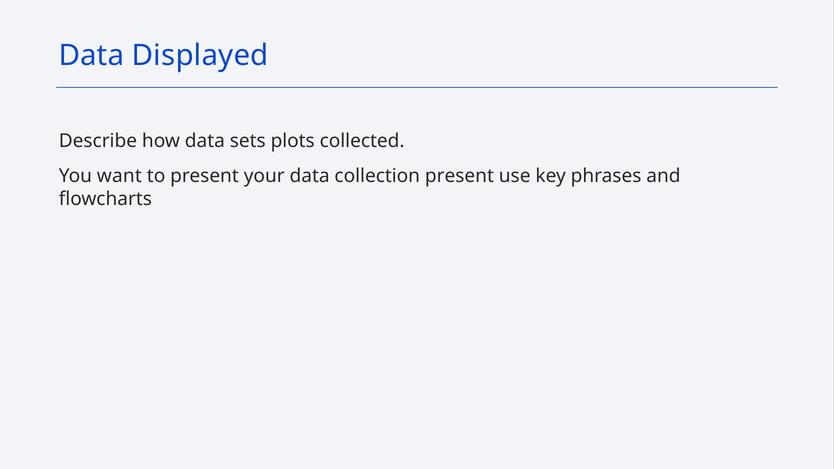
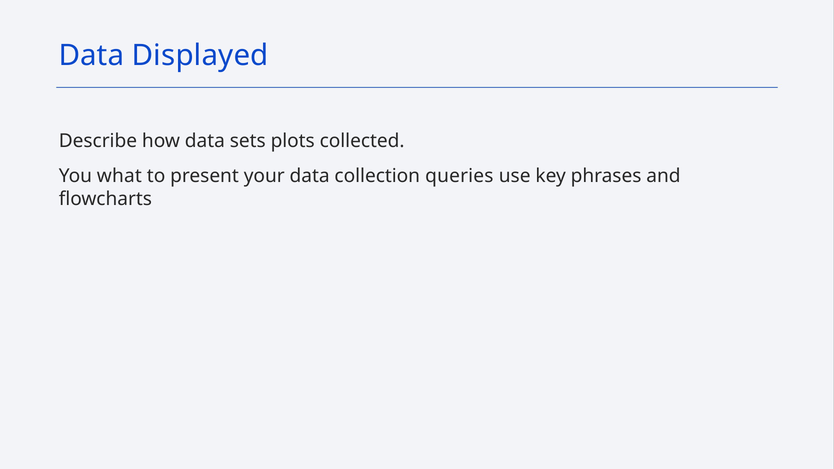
want: want -> what
collection present: present -> queries
